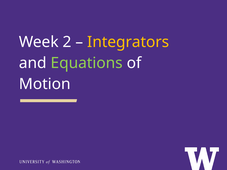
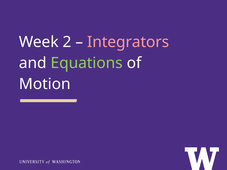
Integrators colour: yellow -> pink
